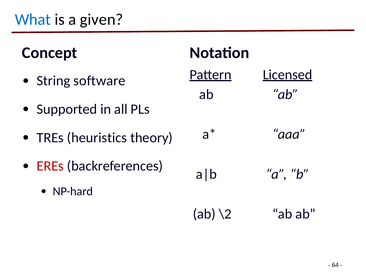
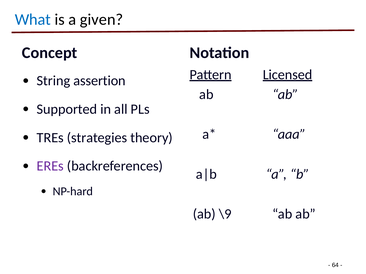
software: software -> assertion
heuristics: heuristics -> strategies
EREs colour: red -> purple
\2: \2 -> \9
